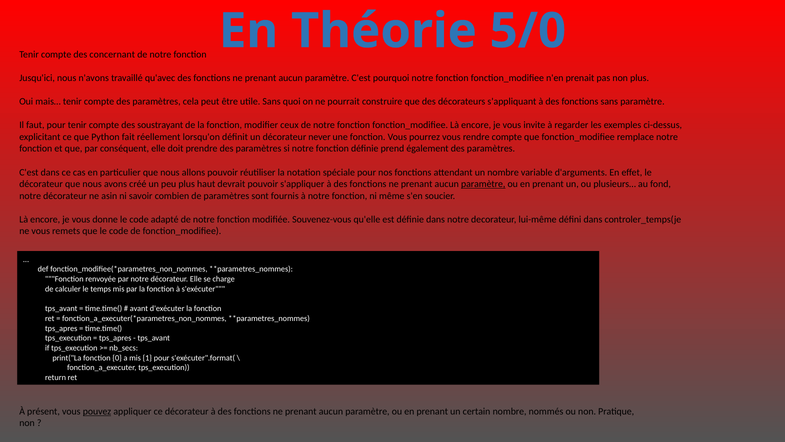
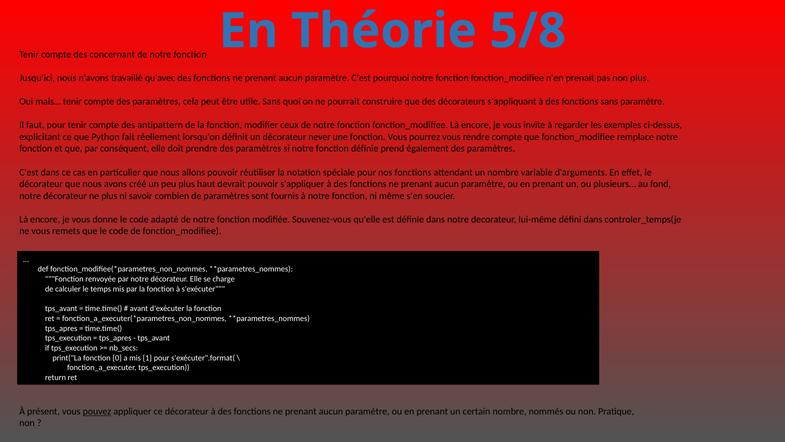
5/0: 5/0 -> 5/8
soustrayant: soustrayant -> antipattern
paramètre at (483, 184) underline: present -> none
ne asin: asin -> plus
